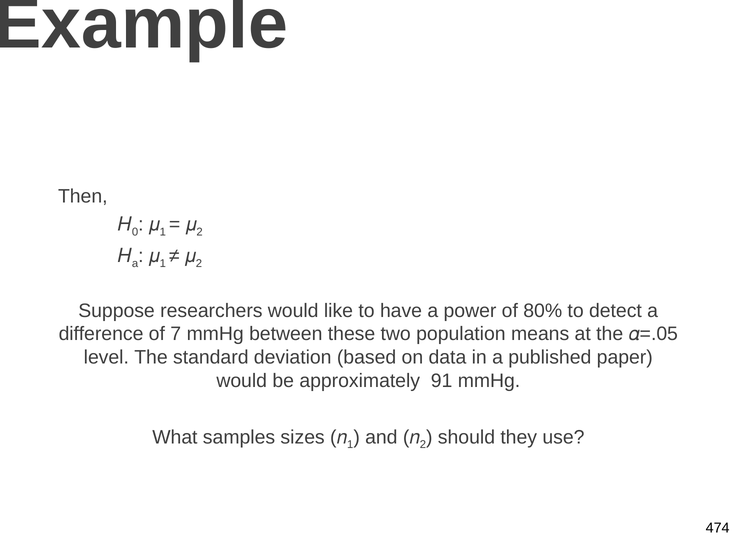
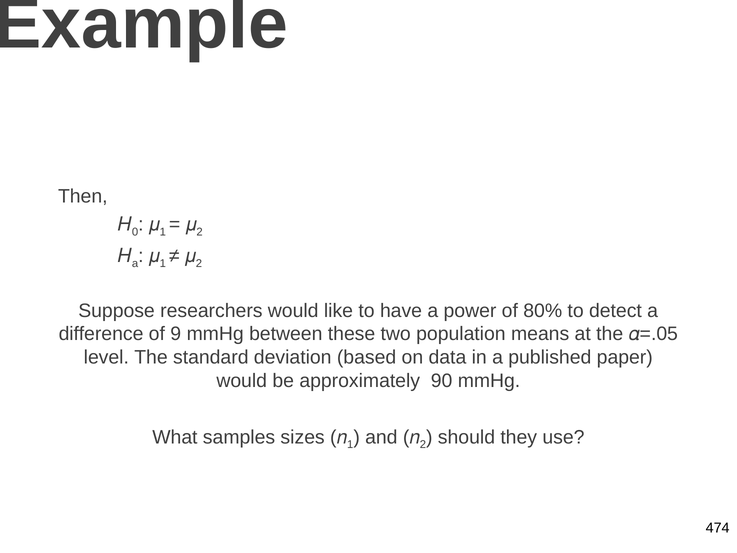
7: 7 -> 9
91: 91 -> 90
